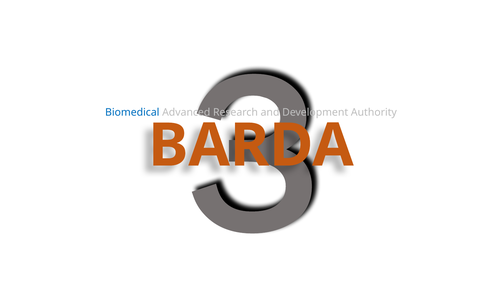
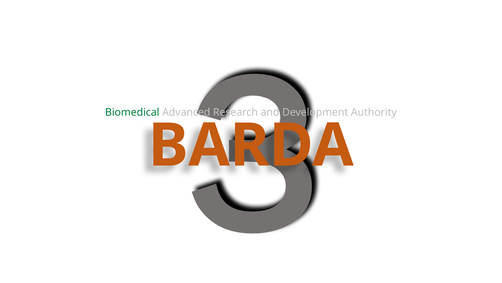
Biomedical colour: blue -> green
